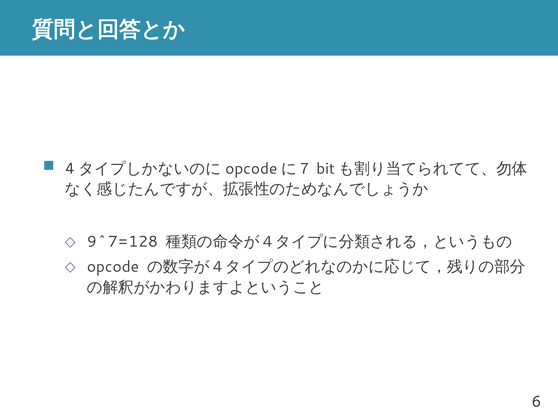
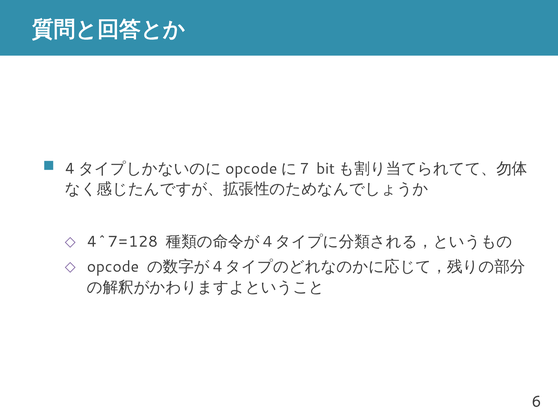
9^7=128: 9^7=128 -> 4^7=128
